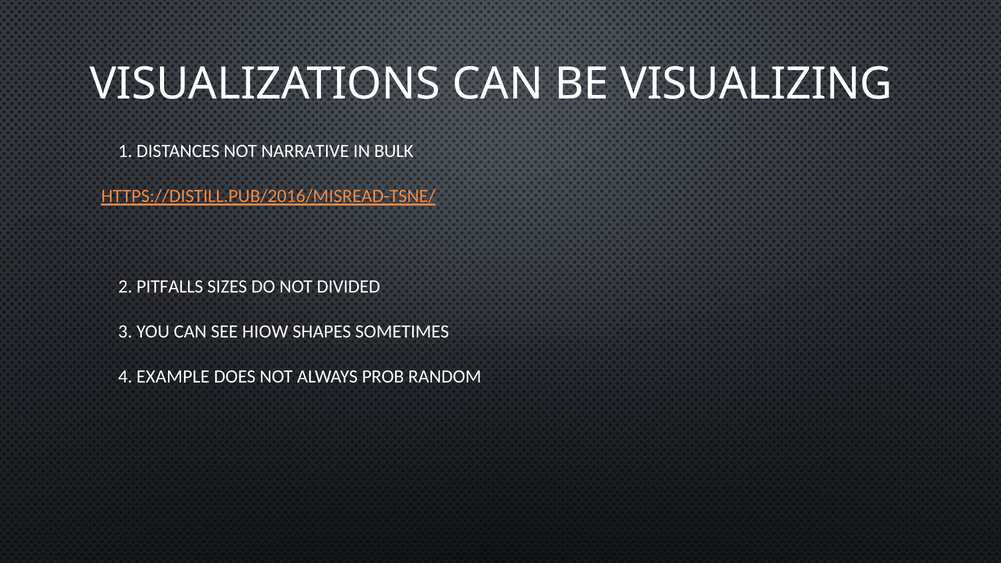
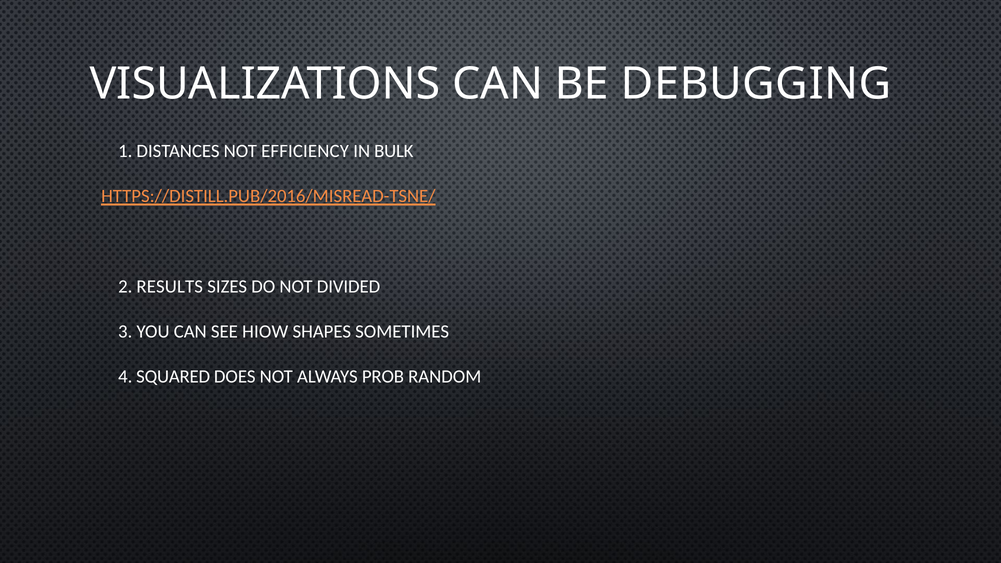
VISUALIZING: VISUALIZING -> DEBUGGING
NARRATIVE: NARRATIVE -> EFFICIENCY
PITFALLS: PITFALLS -> RESULTS
EXAMPLE: EXAMPLE -> SQUARED
